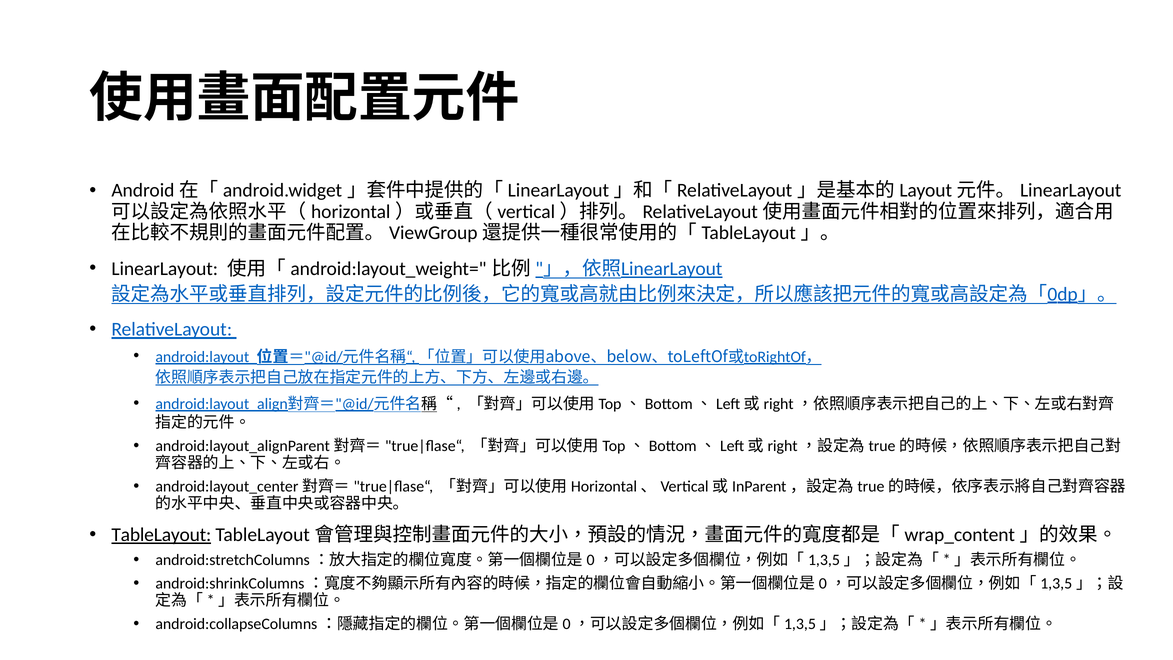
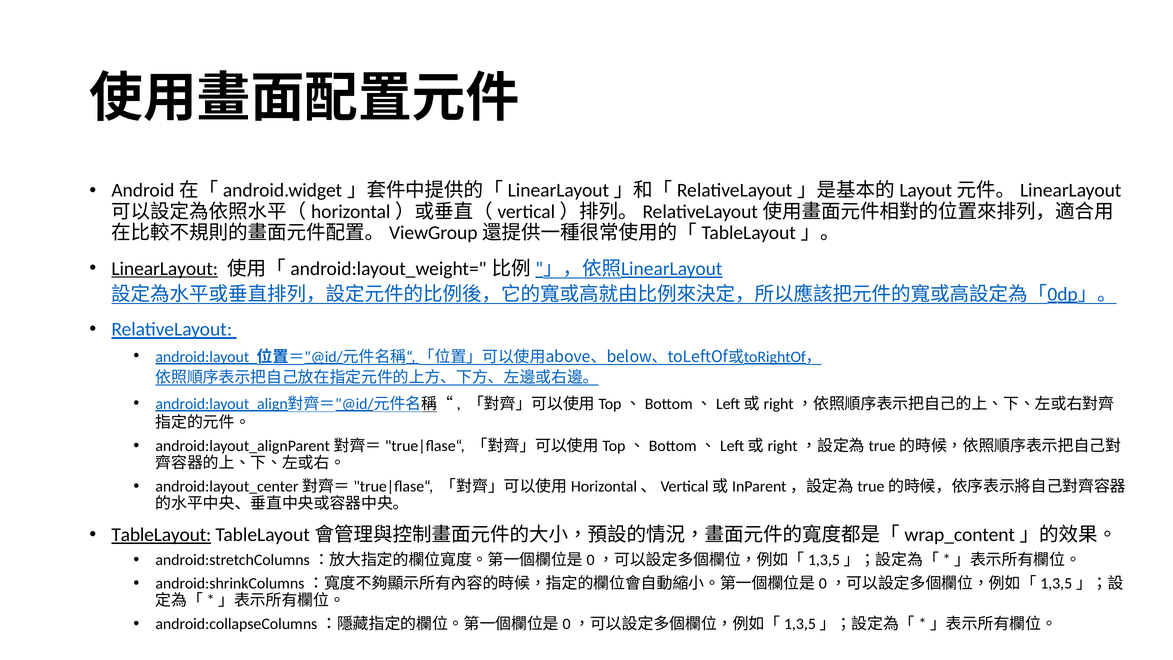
LinearLayout underline: none -> present
